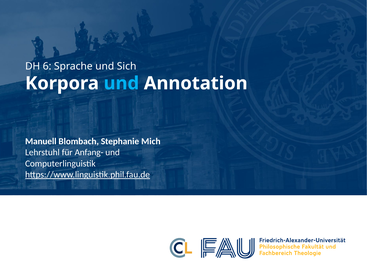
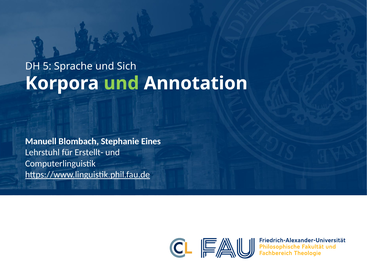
6: 6 -> 5
und at (121, 83) colour: light blue -> light green
Mich: Mich -> Eines
Anfang-: Anfang- -> Erstellt-
